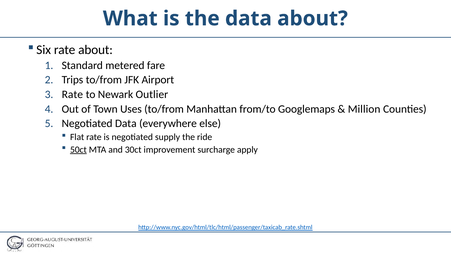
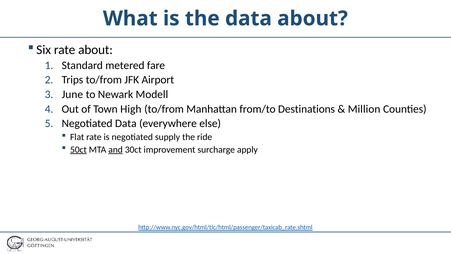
Rate at (72, 94): Rate -> June
Outlier: Outlier -> Modell
Uses: Uses -> High
Googlemaps: Googlemaps -> Destinations
and underline: none -> present
